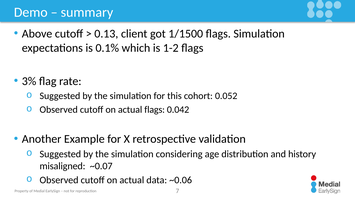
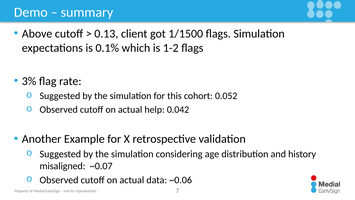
actual flags: flags -> help
